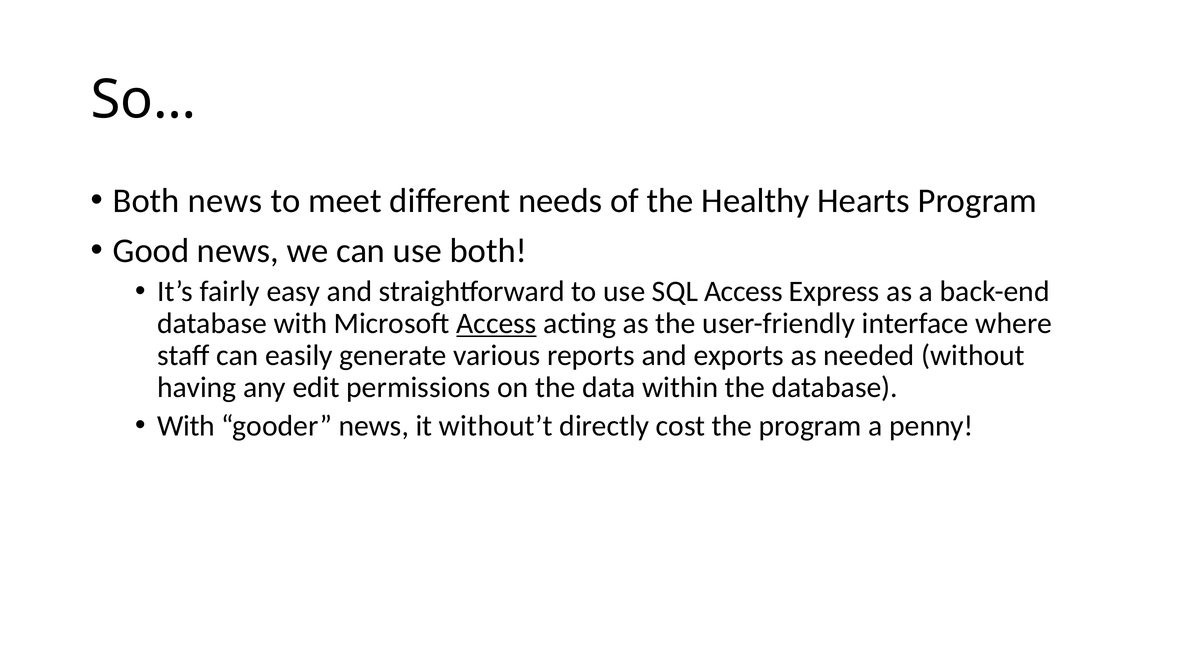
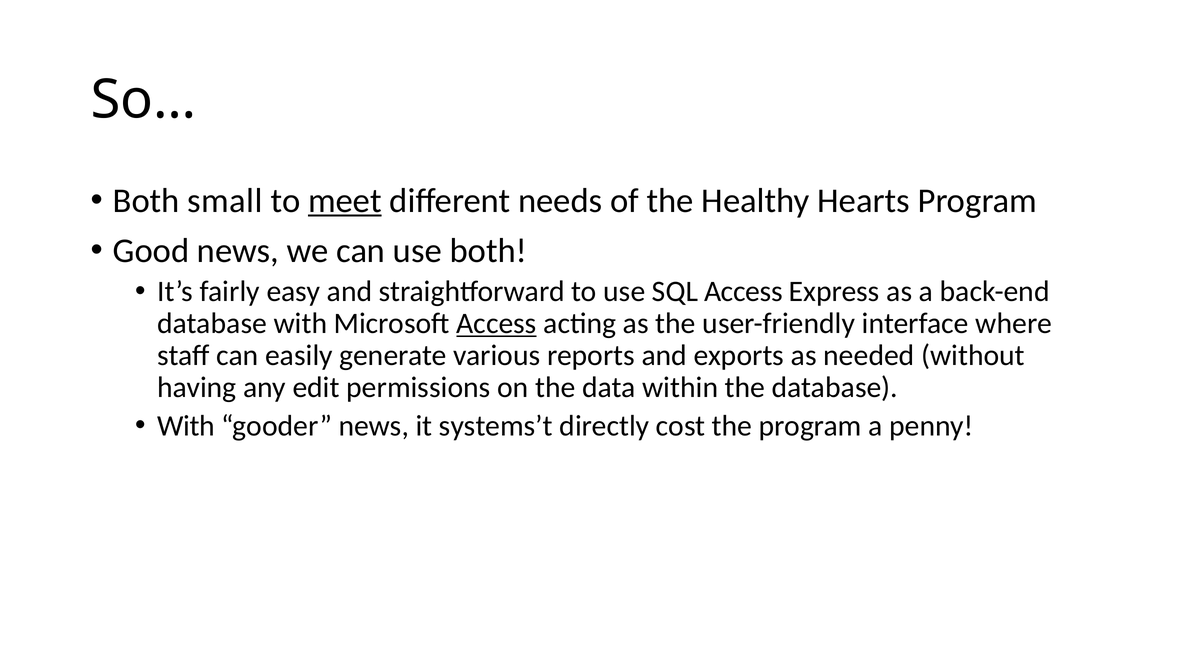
Both news: news -> small
meet underline: none -> present
without’t: without’t -> systems’t
